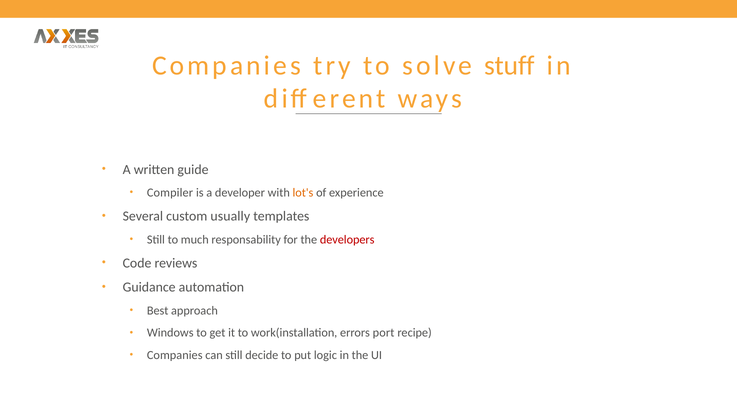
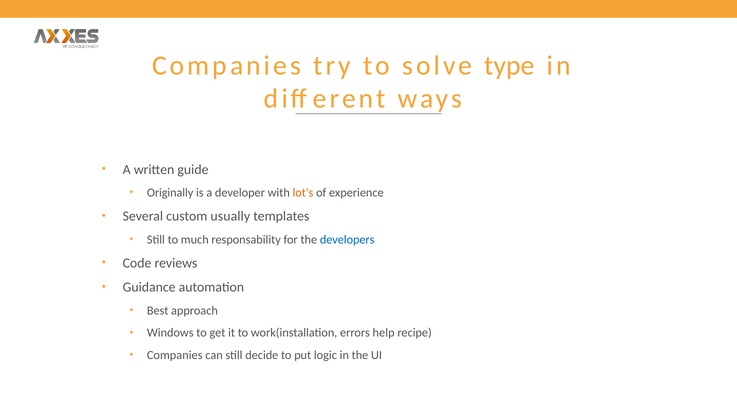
stuff: stuff -> type
Compiler: Compiler -> Originally
developers colour: red -> blue
port: port -> help
